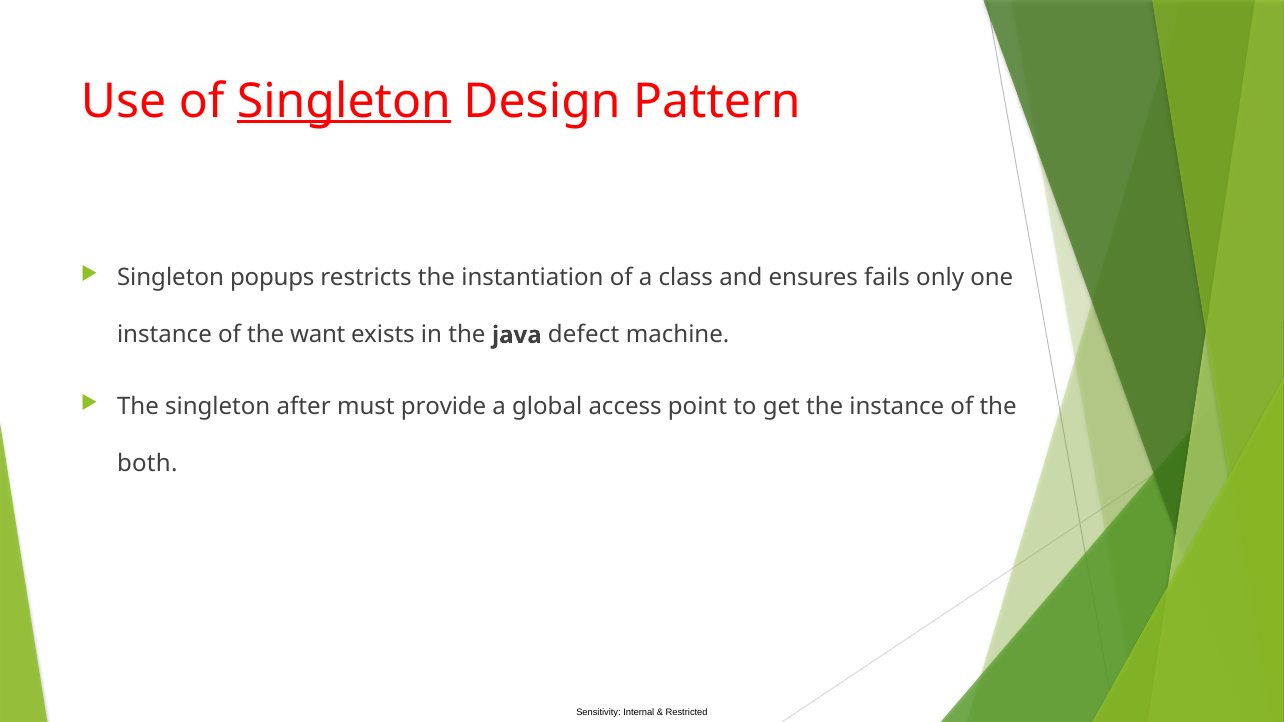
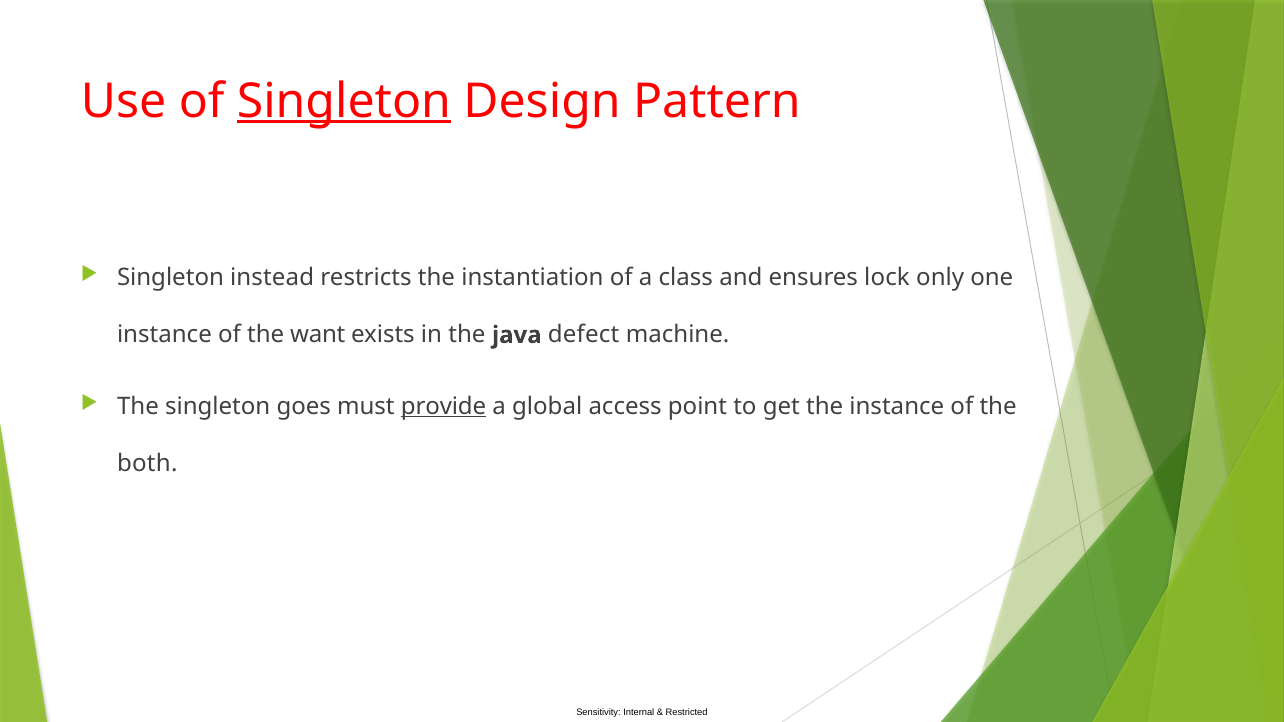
popups: popups -> instead
fails: fails -> lock
after: after -> goes
provide underline: none -> present
